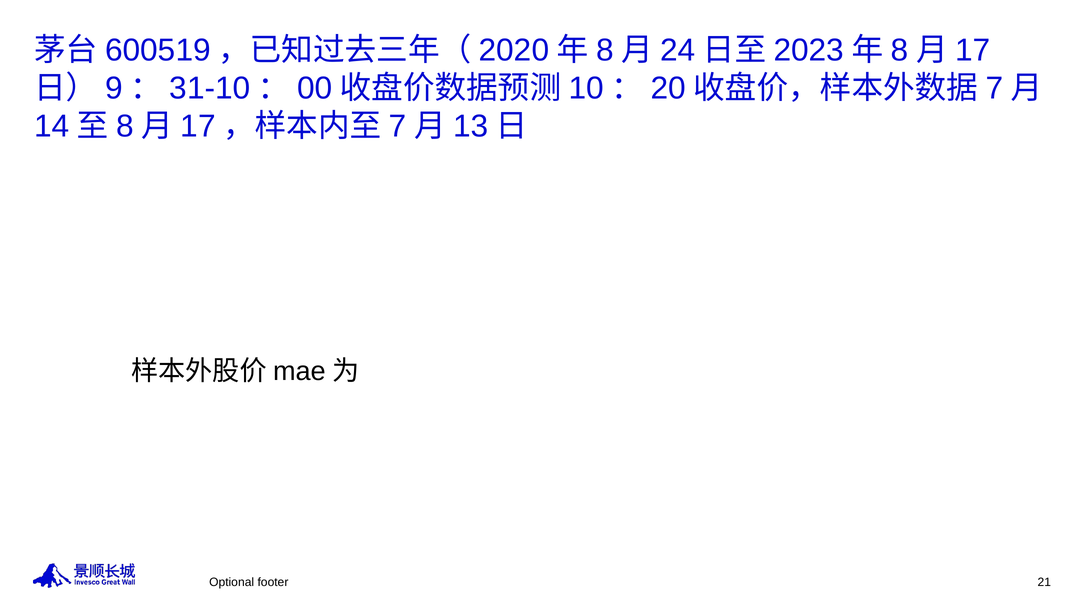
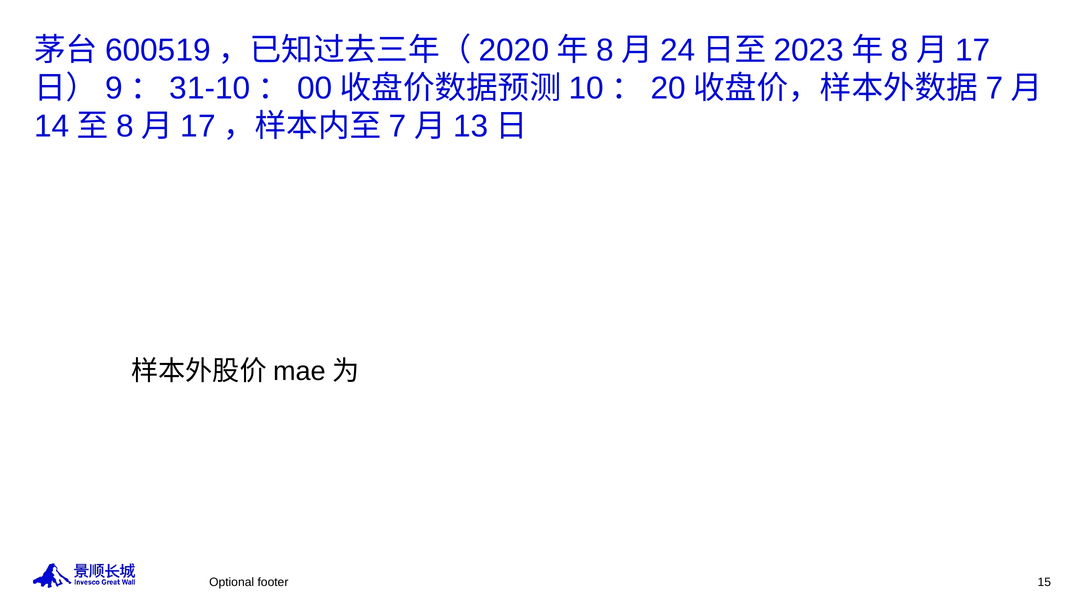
21: 21 -> 15
